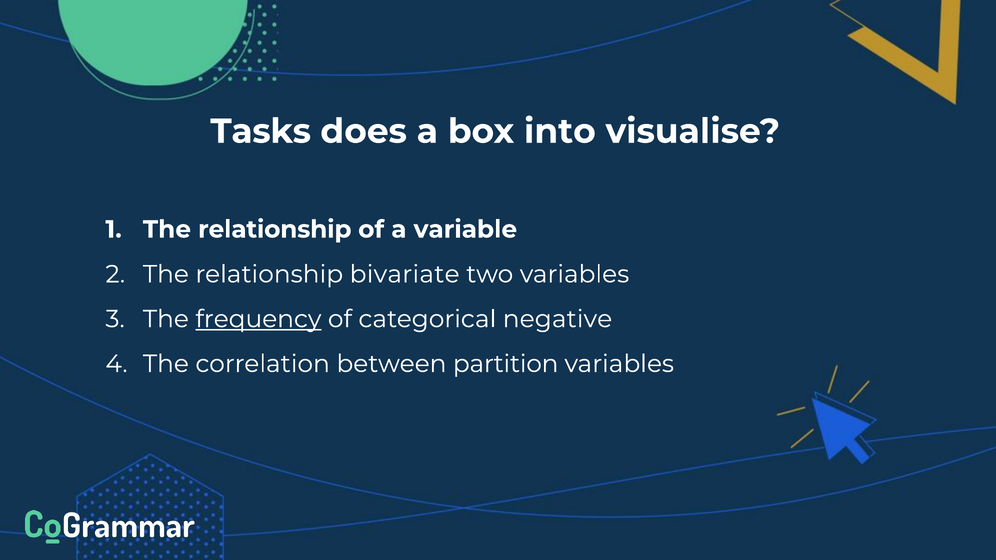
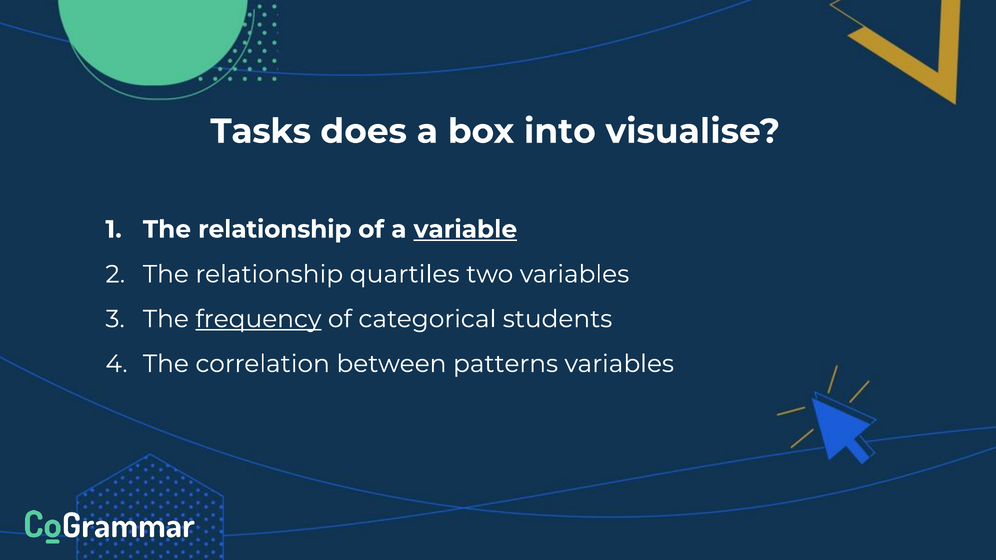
variable underline: none -> present
bivariate: bivariate -> quartiles
negative: negative -> students
partition: partition -> patterns
